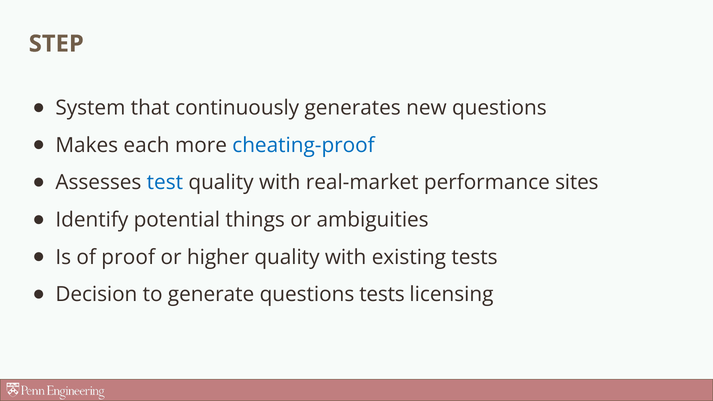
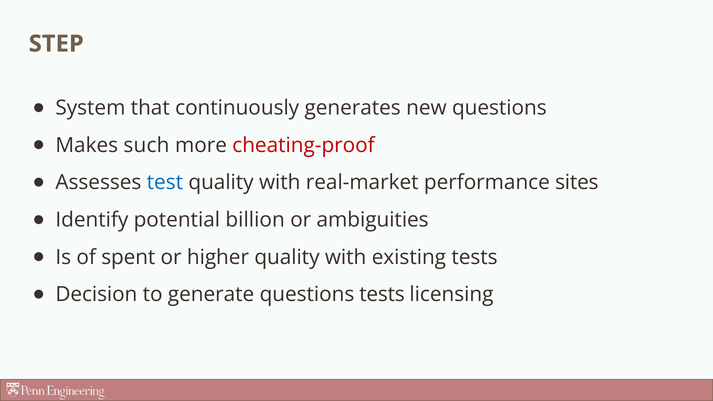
each: each -> such
cheating-proof colour: blue -> red
things: things -> billion
proof: proof -> spent
